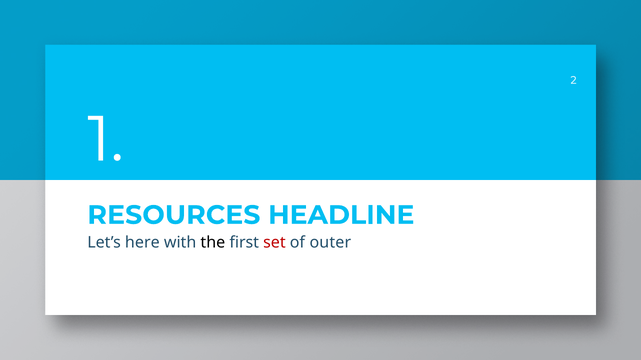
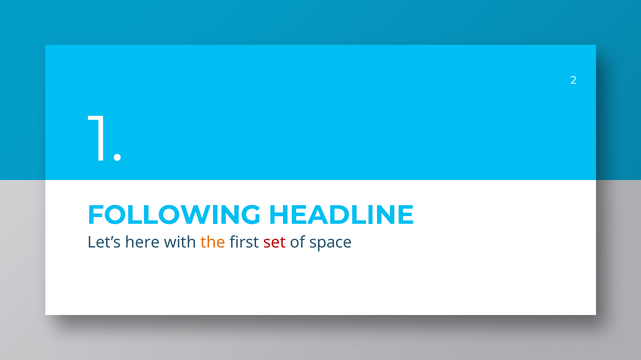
RESOURCES: RESOURCES -> FOLLOWING
the colour: black -> orange
outer: outer -> space
